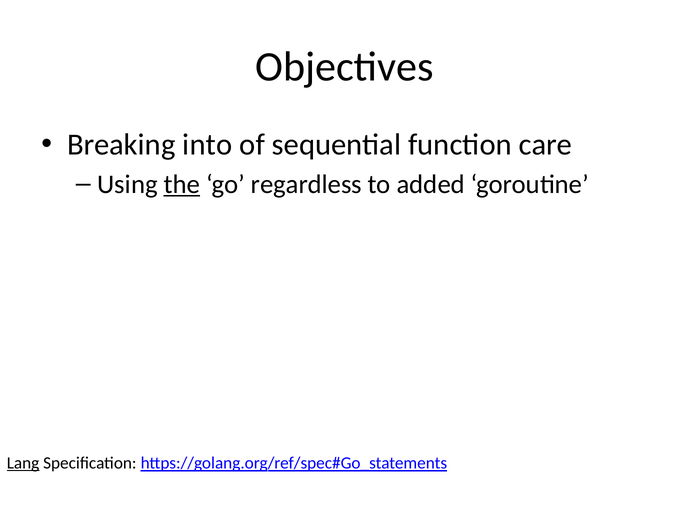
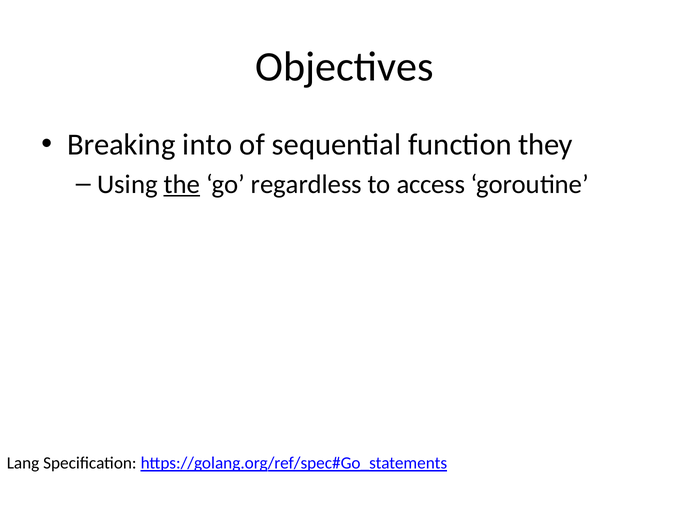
care: care -> they
added: added -> access
Lang underline: present -> none
